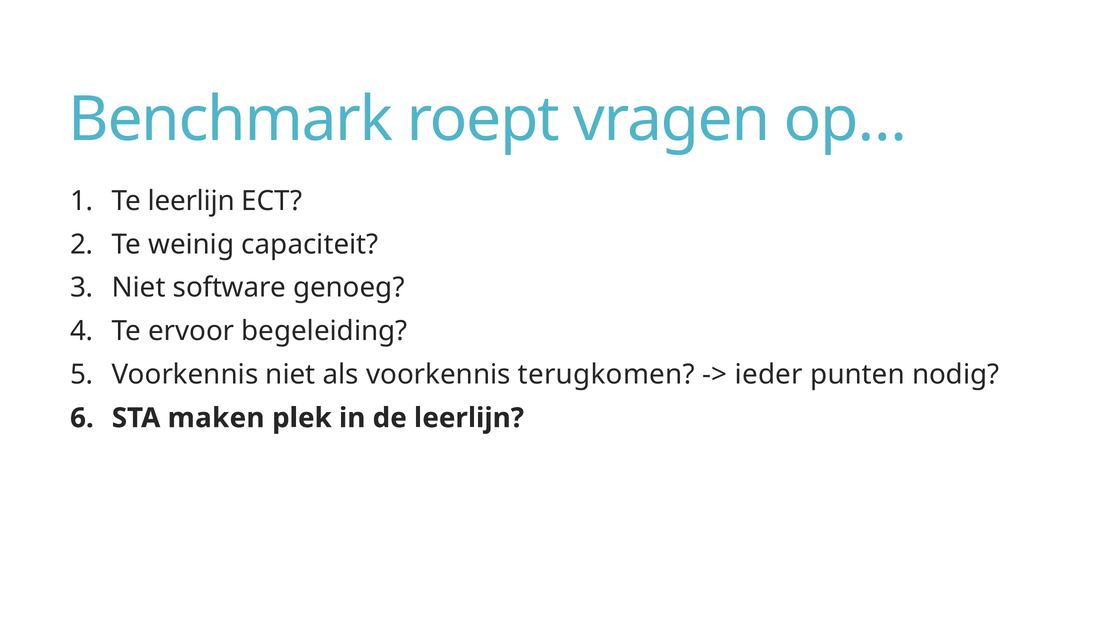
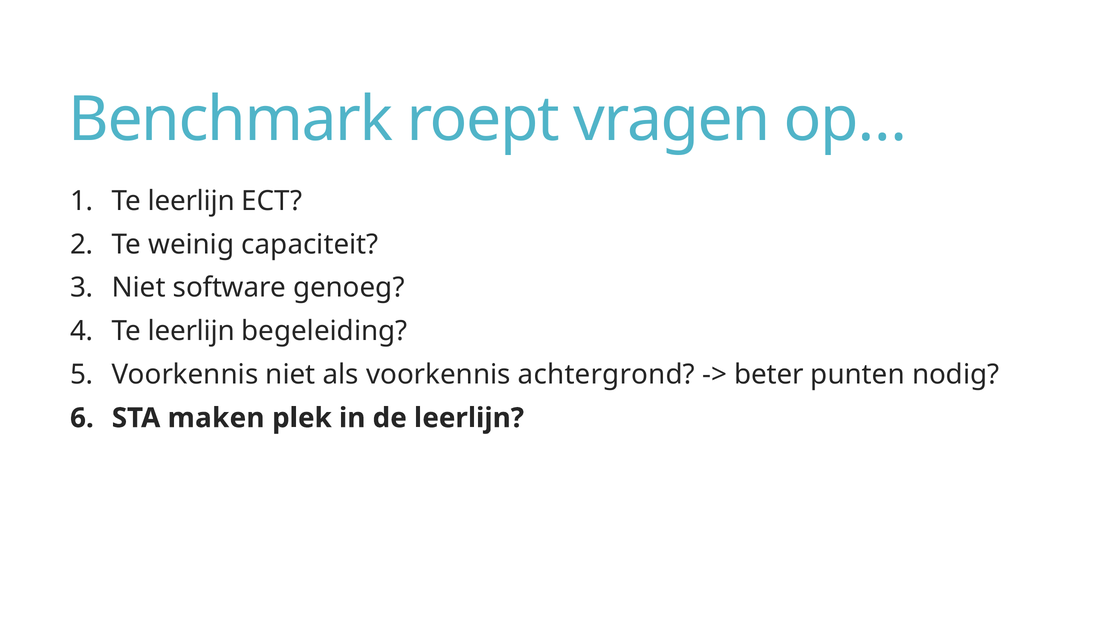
ervoor at (191, 331): ervoor -> leerlijn
terugkomen: terugkomen -> achtergrond
ieder: ieder -> beter
